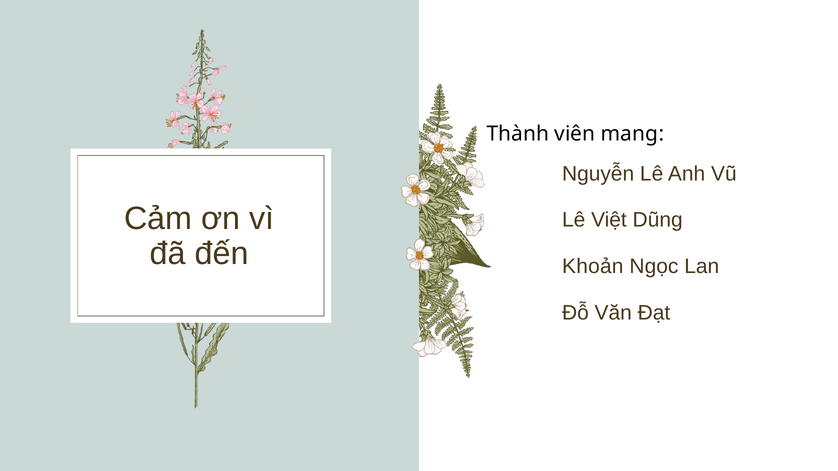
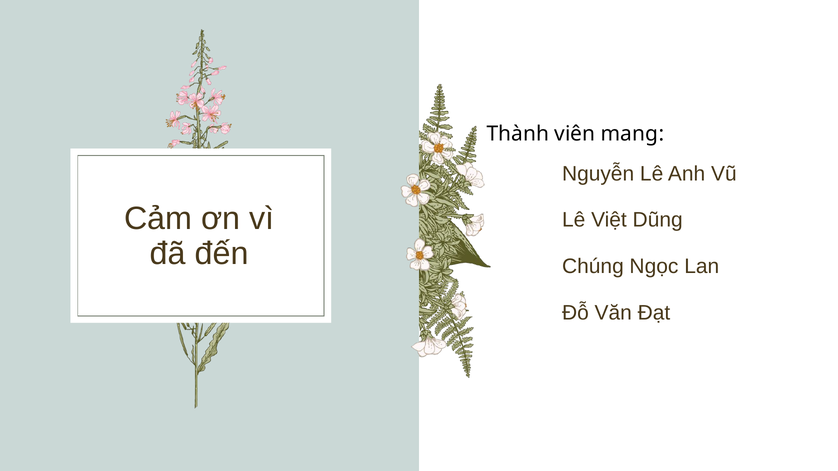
Khoản: Khoản -> Chúng
